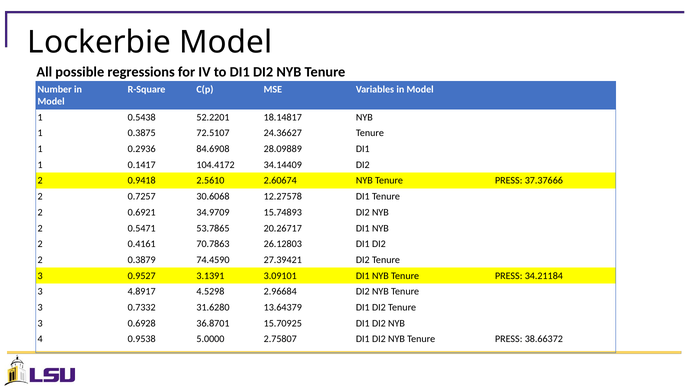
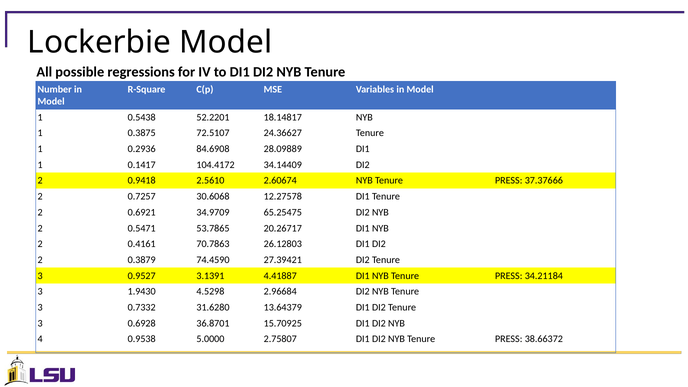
15.74893: 15.74893 -> 65.25475
3.09101: 3.09101 -> 4.41887
4.8917: 4.8917 -> 1.9430
